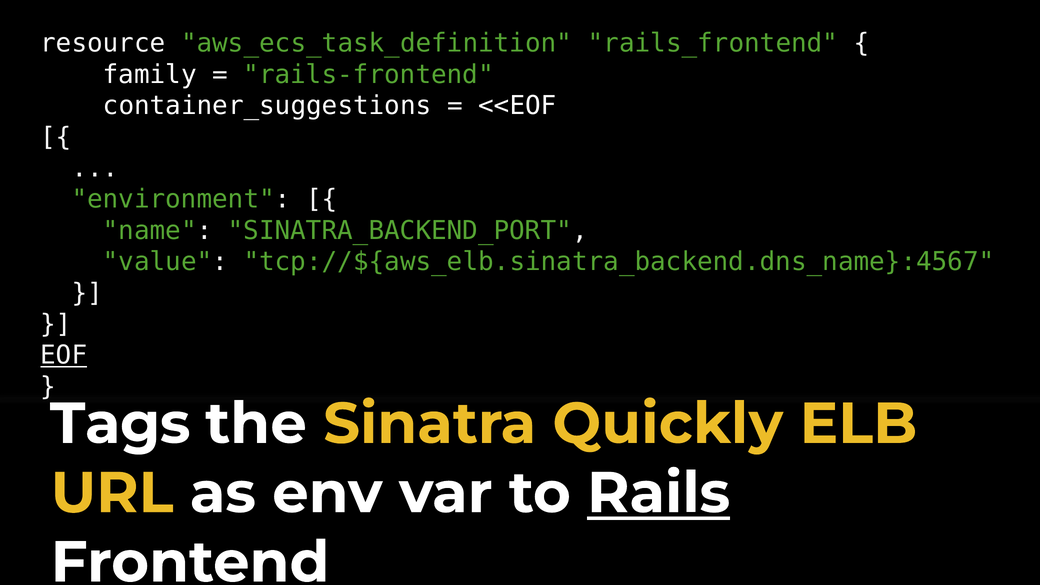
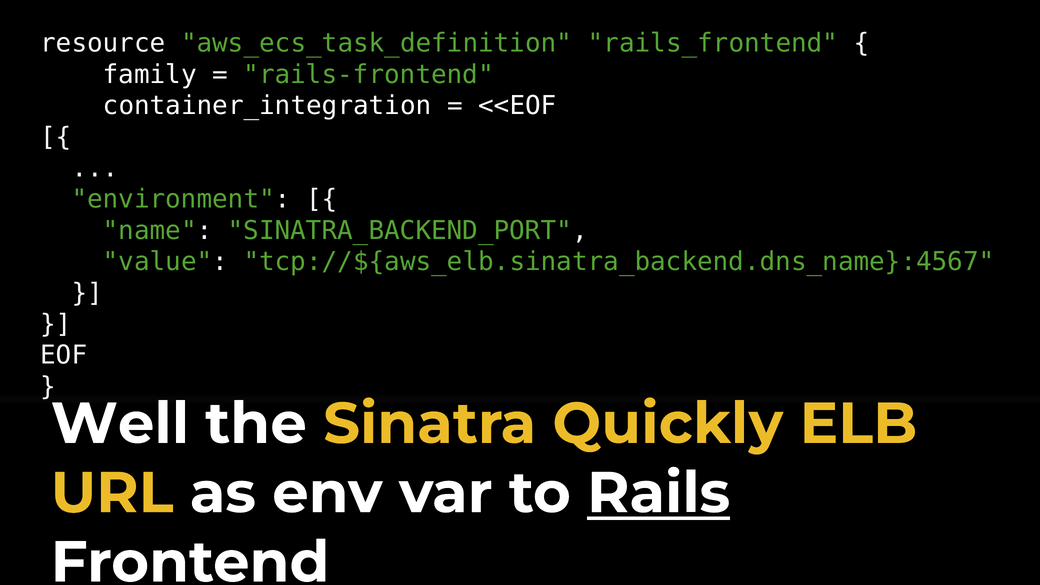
container_suggestions: container_suggestions -> container_integration
EOF underline: present -> none
Tags: Tags -> Well
